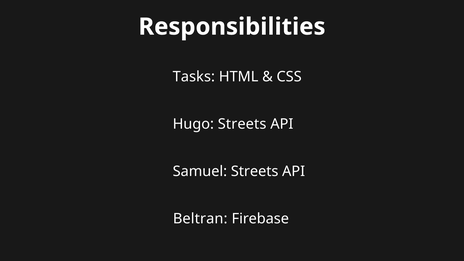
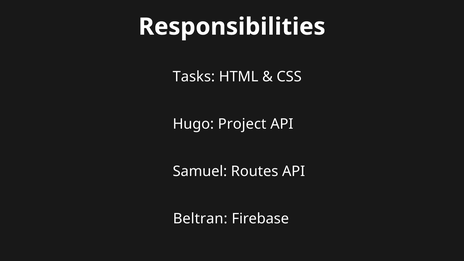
Hugo Streets: Streets -> Project
Samuel Streets: Streets -> Routes
